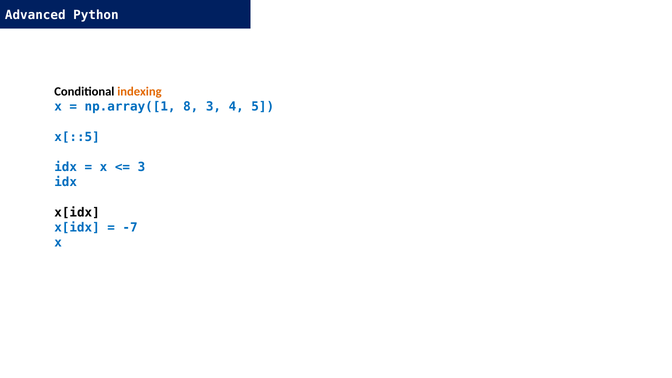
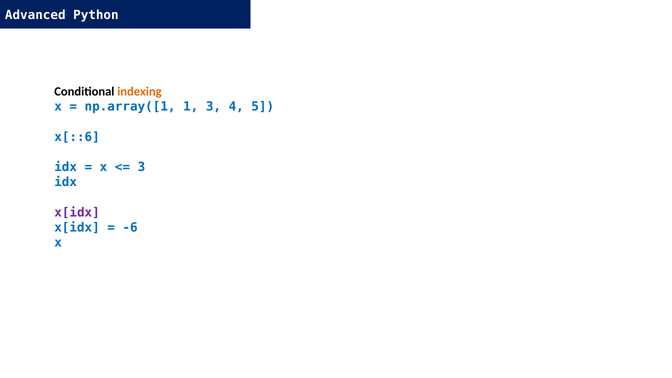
8: 8 -> 1
x[::5: x[::5 -> x[::6
x[idx at (77, 213) colour: black -> purple
-7: -7 -> -6
